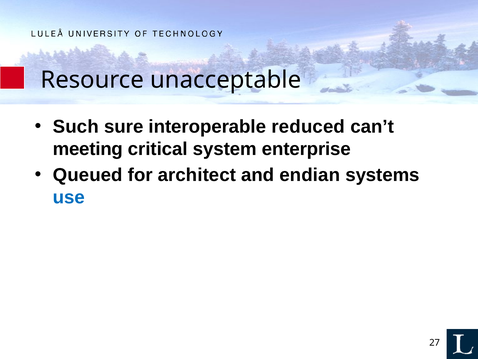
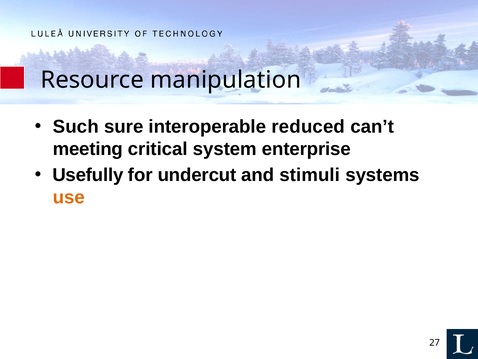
unacceptable: unacceptable -> manipulation
Queued: Queued -> Usefully
architect: architect -> undercut
endian: endian -> stimuli
use colour: blue -> orange
